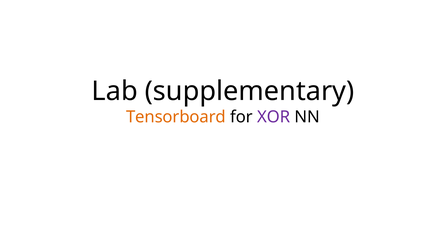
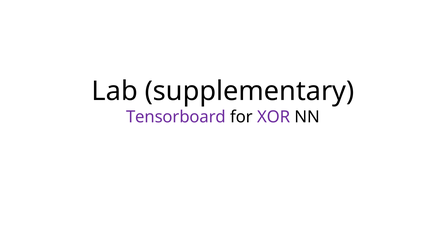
Tensorboard colour: orange -> purple
